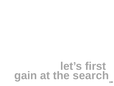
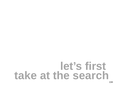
gain: gain -> take
